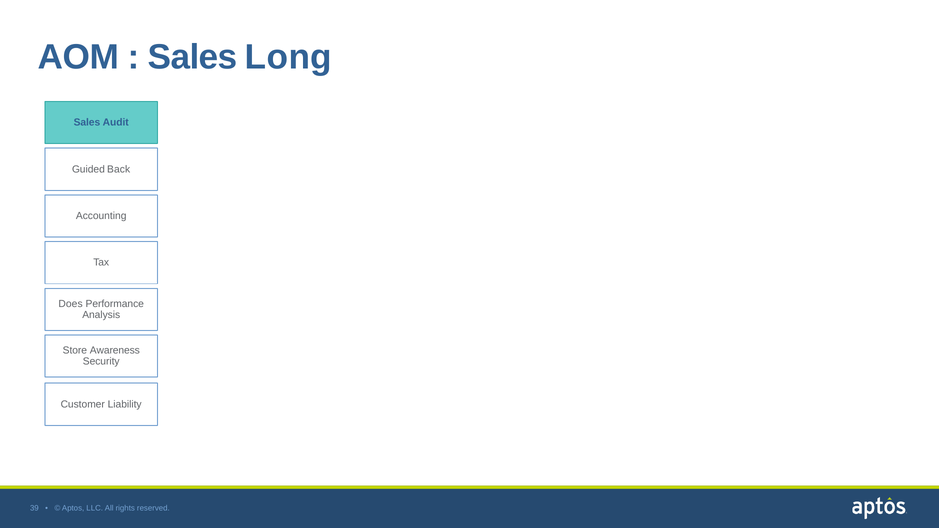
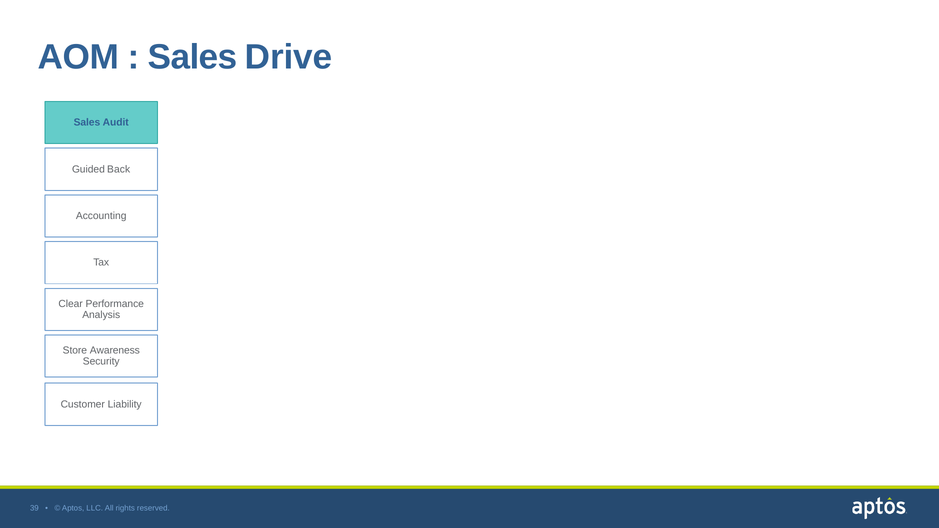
Long: Long -> Drive
Does: Does -> Clear
